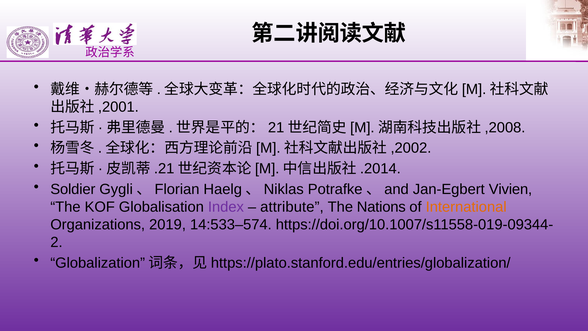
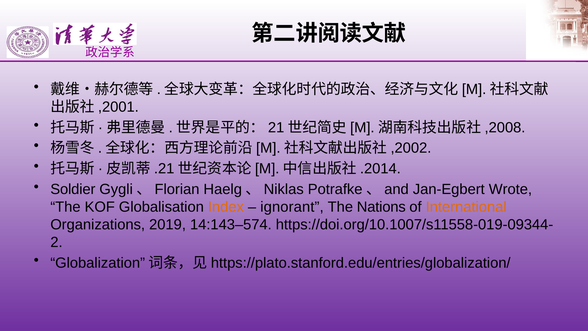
Vivien: Vivien -> Wrote
Index colour: purple -> orange
attribute: attribute -> ignorant
14:533–574: 14:533–574 -> 14:143–574
